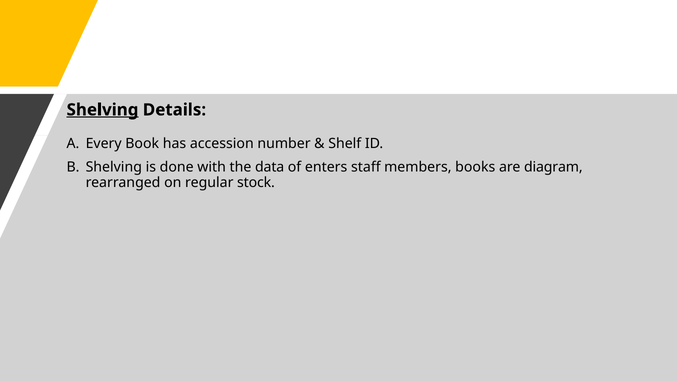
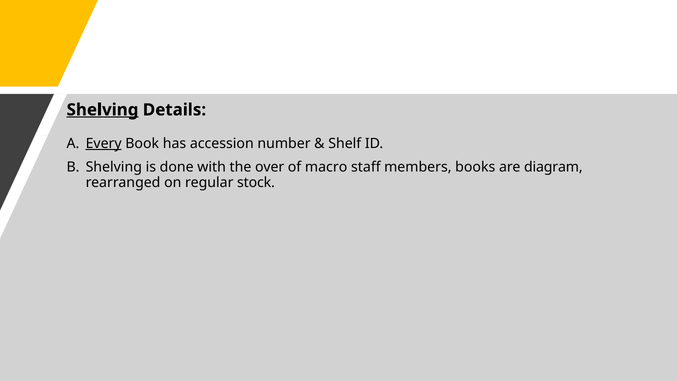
Every underline: none -> present
data: data -> over
enters: enters -> macro
